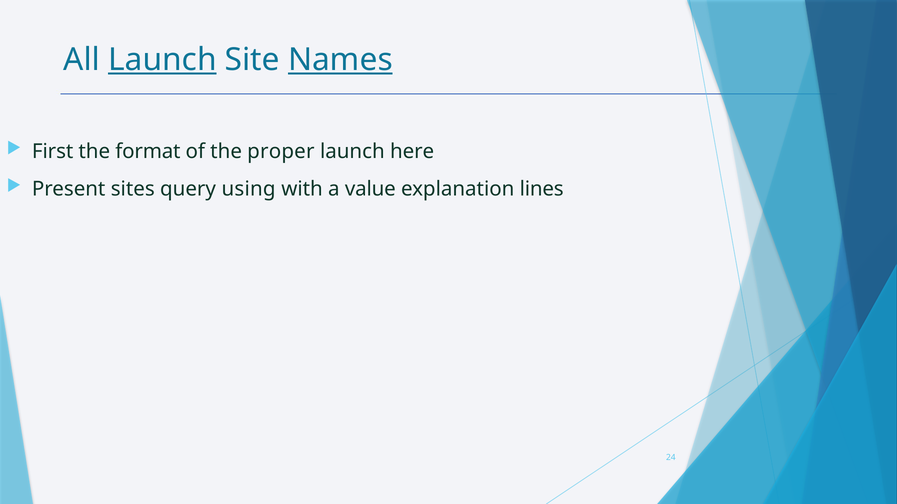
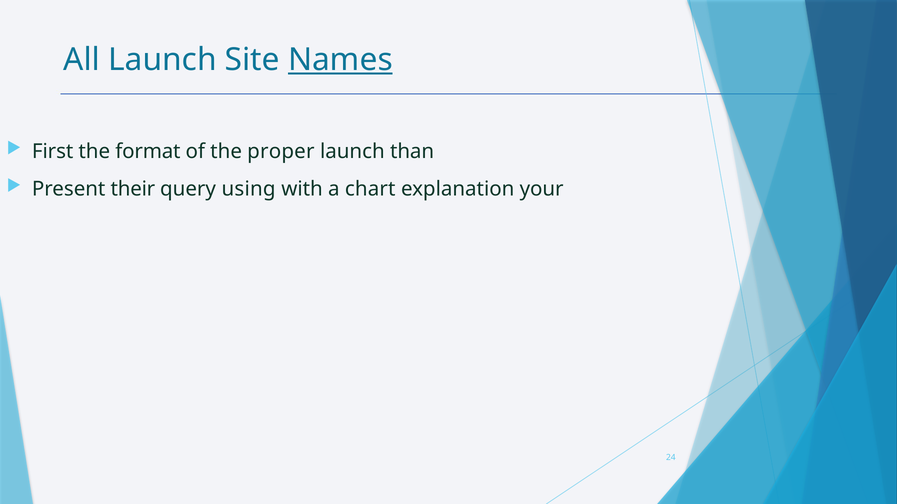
Launch at (162, 60) underline: present -> none
here: here -> than
sites: sites -> their
value: value -> chart
lines: lines -> your
